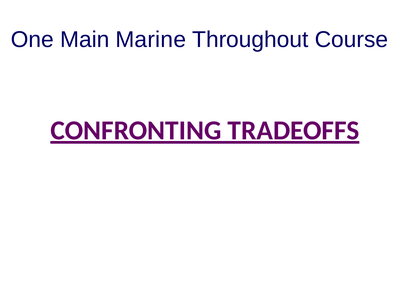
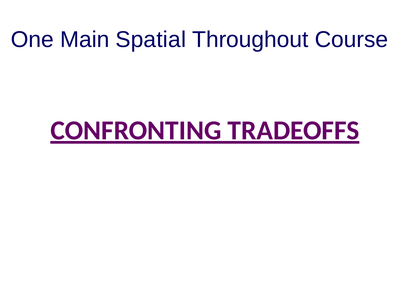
Marine: Marine -> Spatial
